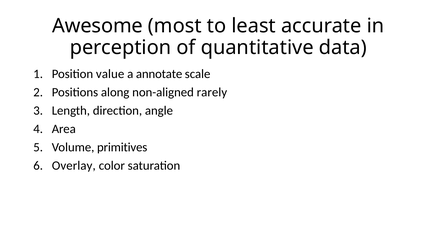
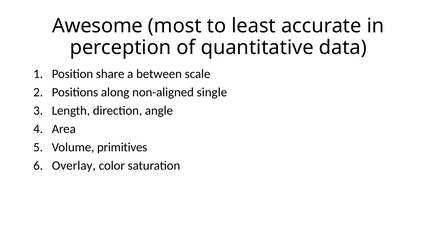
value: value -> share
annotate: annotate -> between
rarely: rarely -> single
